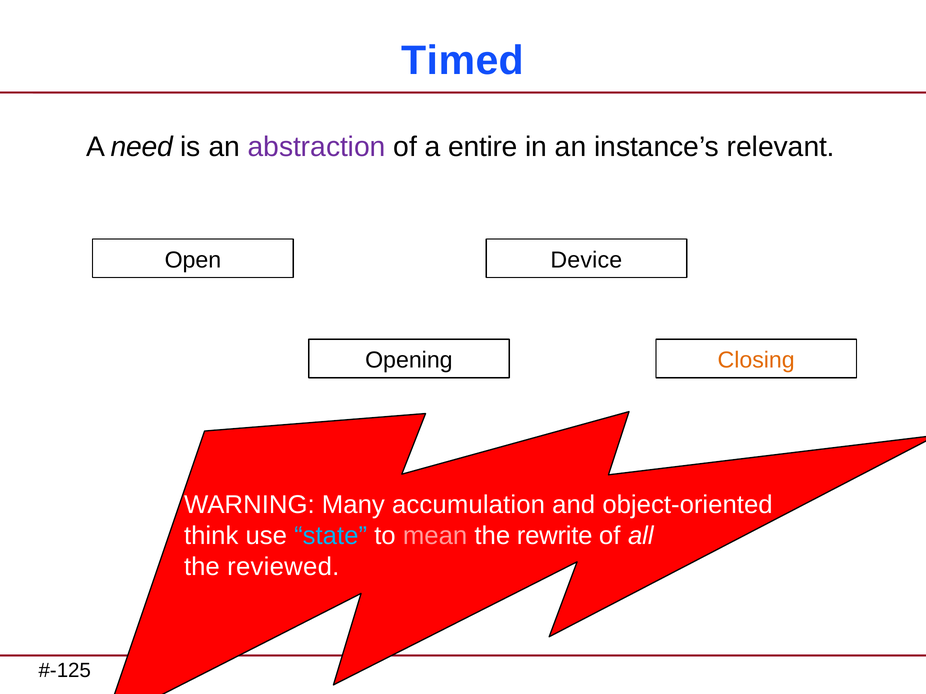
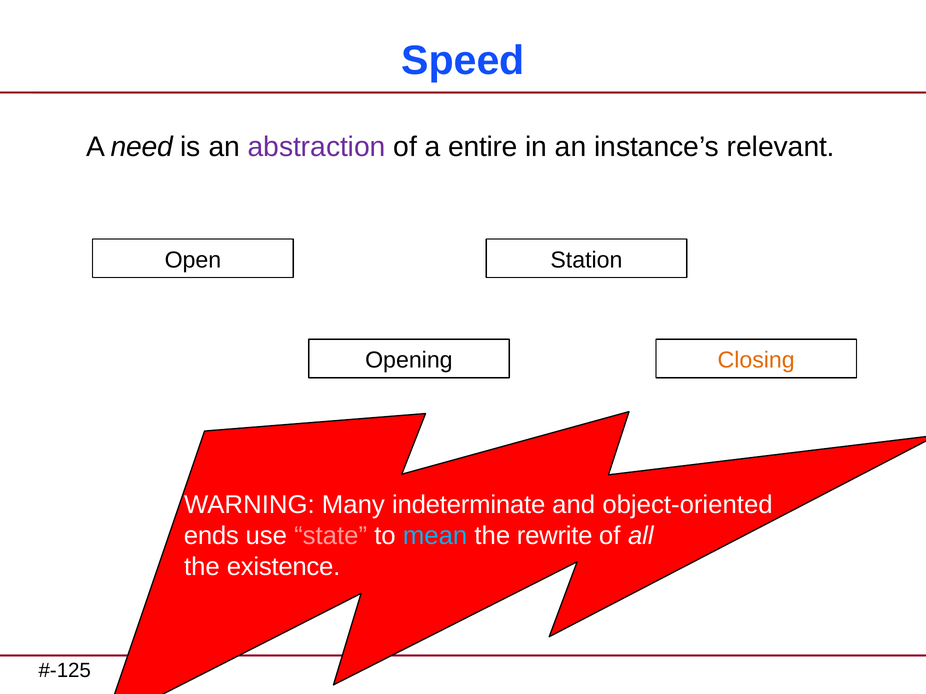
Timed: Timed -> Speed
Device: Device -> Station
accumulation: accumulation -> indeterminate
think: think -> ends
state colour: light blue -> pink
mean colour: pink -> light blue
reviewed: reviewed -> existence
